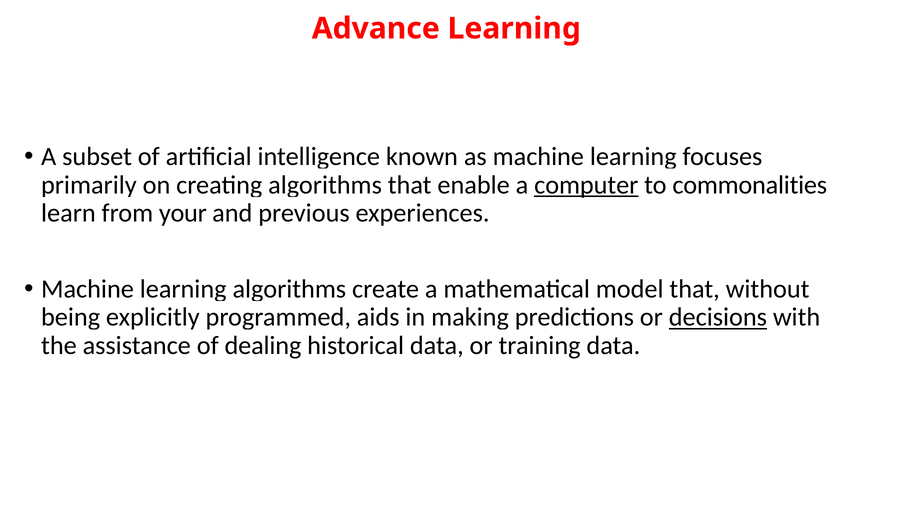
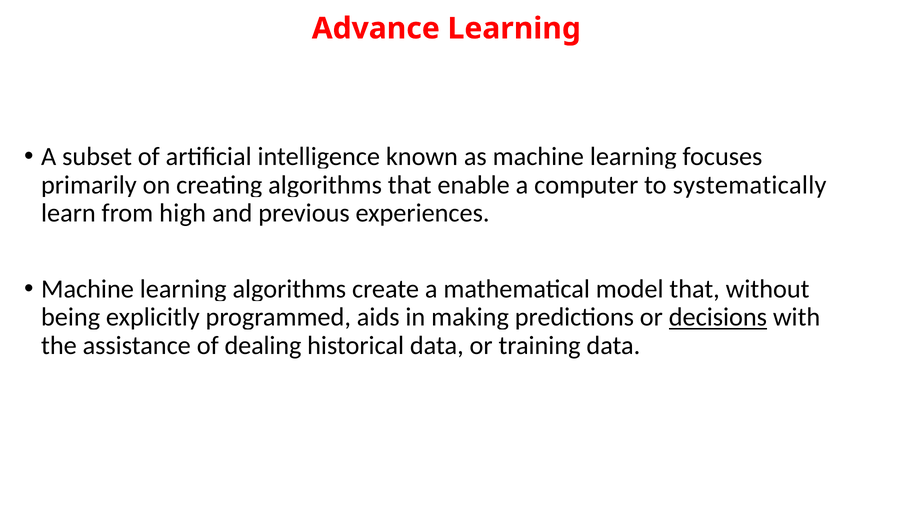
computer underline: present -> none
commonalities: commonalities -> systematically
your: your -> high
